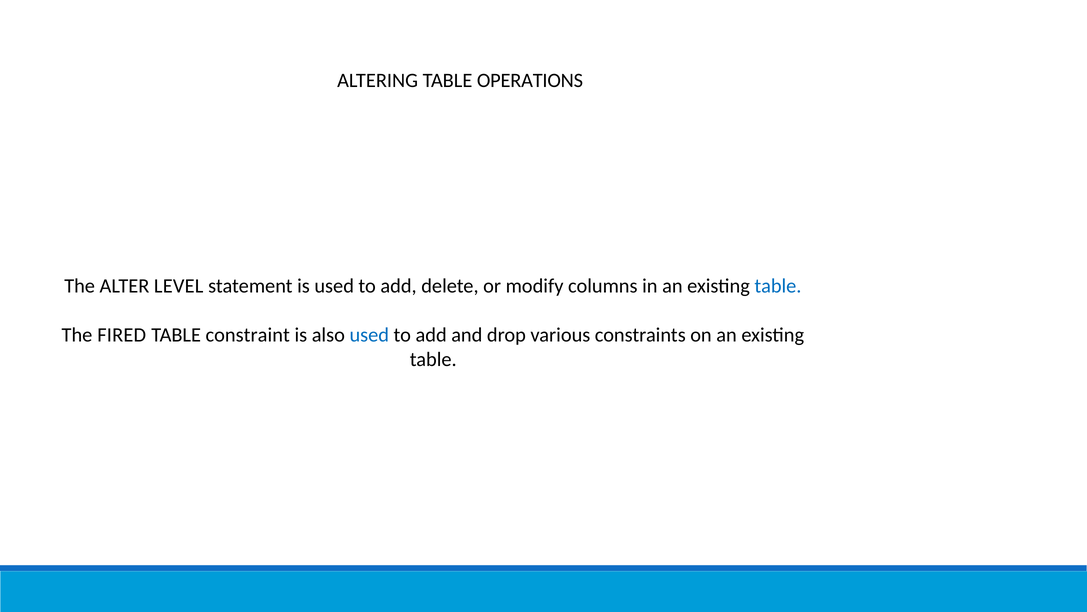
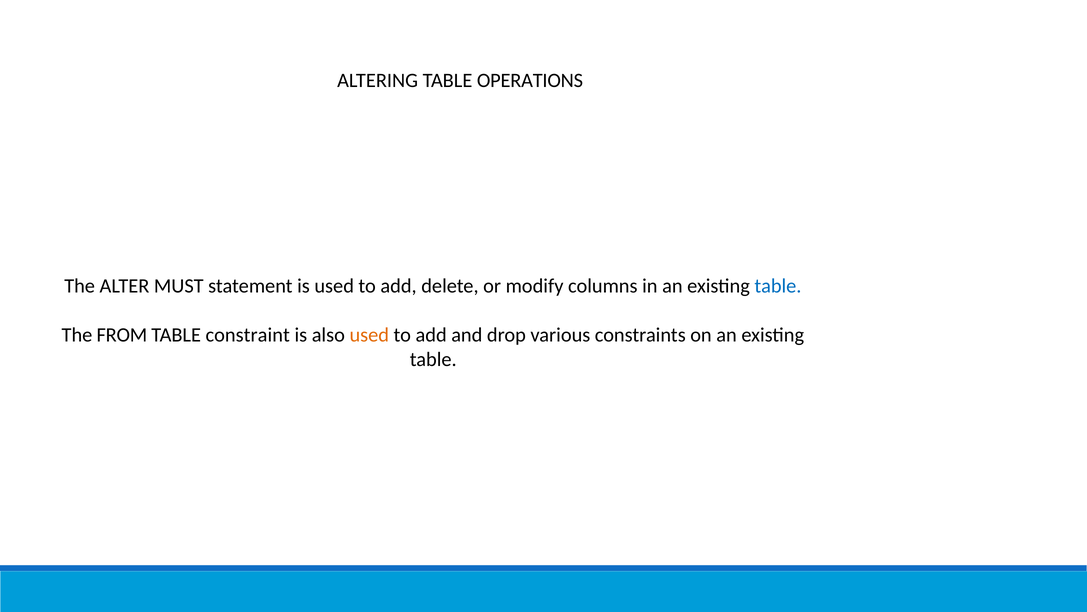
LEVEL: LEVEL -> MUST
FIRED: FIRED -> FROM
used at (369, 335) colour: blue -> orange
